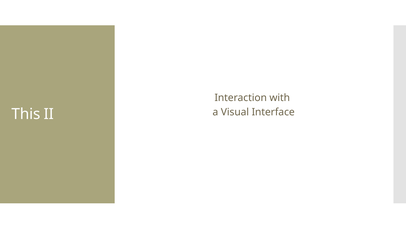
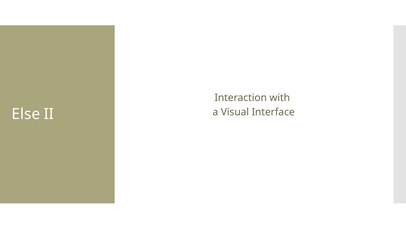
This: This -> Else
